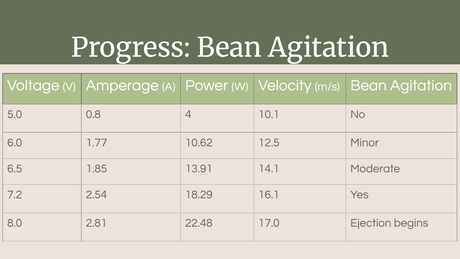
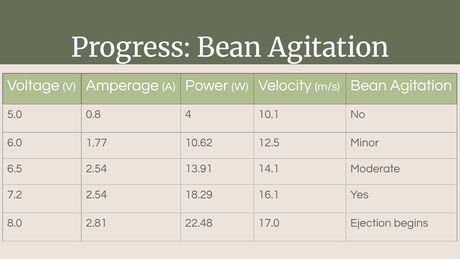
6.5 1.85: 1.85 -> 2.54
